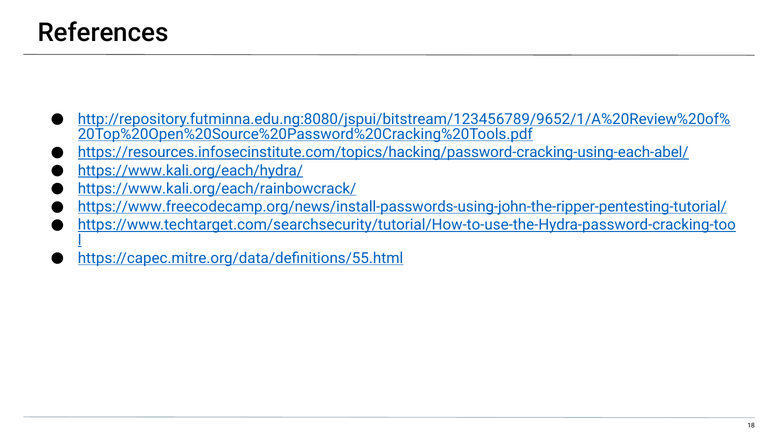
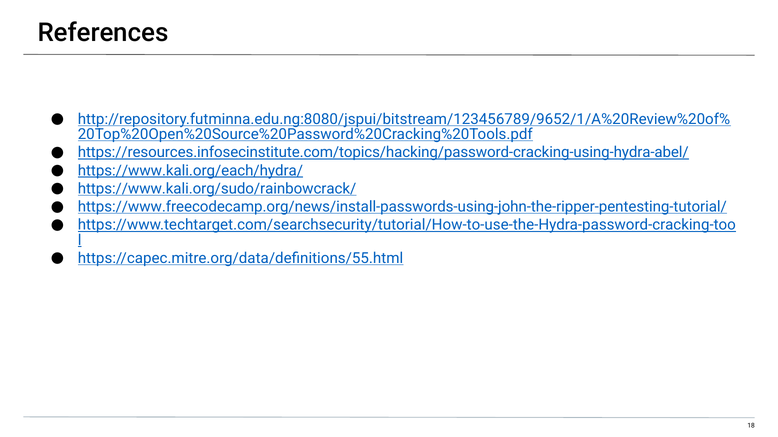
https://resources.infosecinstitute.com/topics/hacking/password-cracking-using-each-abel/: https://resources.infosecinstitute.com/topics/hacking/password-cracking-using-each-abel/ -> https://resources.infosecinstitute.com/topics/hacking/password-cracking-using-hydra-abel/
https://www.kali.org/each/rainbowcrack/: https://www.kali.org/each/rainbowcrack/ -> https://www.kali.org/sudo/rainbowcrack/
